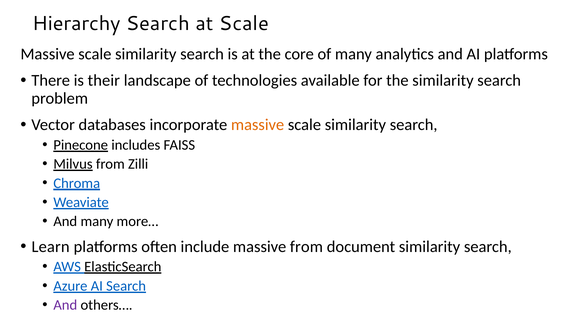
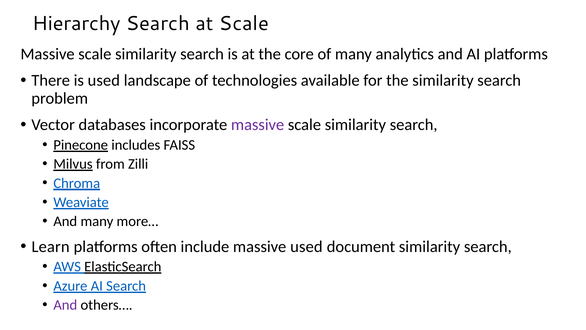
is their: their -> used
massive at (258, 125) colour: orange -> purple
massive from: from -> used
